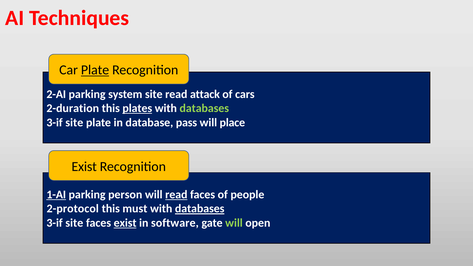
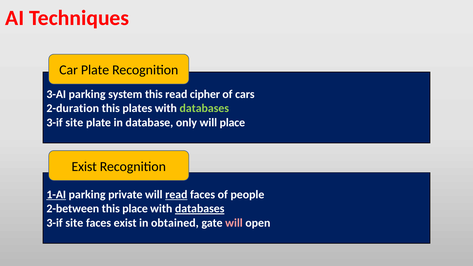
Plate at (95, 70) underline: present -> none
2-AI: 2-AI -> 3-AI
system site: site -> this
attack: attack -> cipher
plates underline: present -> none
pass: pass -> only
person: person -> private
2-protocol: 2-protocol -> 2-between
this must: must -> place
exist at (125, 223) underline: present -> none
software: software -> obtained
will at (234, 223) colour: light green -> pink
